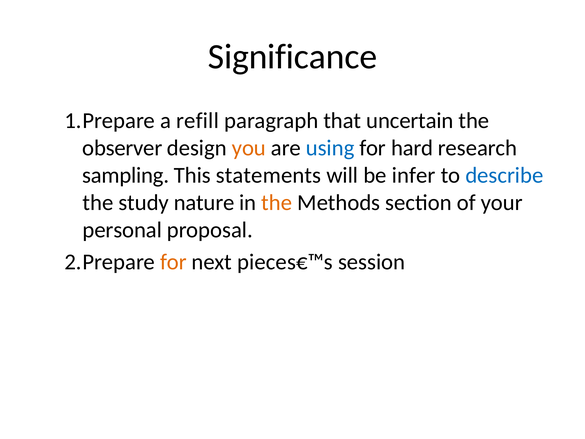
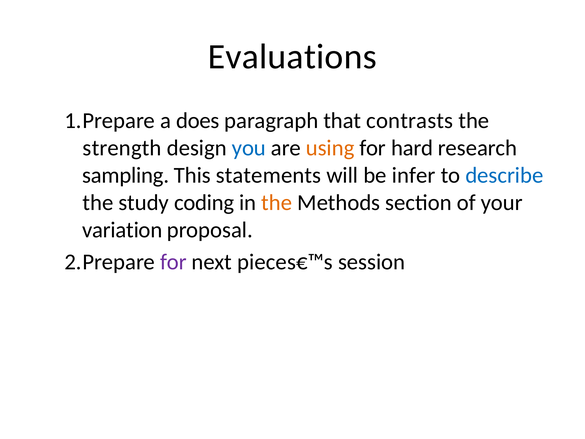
Significance: Significance -> Evaluations
refill: refill -> does
uncertain: uncertain -> contrasts
observer: observer -> strength
you colour: orange -> blue
using colour: blue -> orange
nature: nature -> coding
personal: personal -> variation
for at (173, 262) colour: orange -> purple
